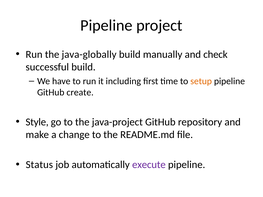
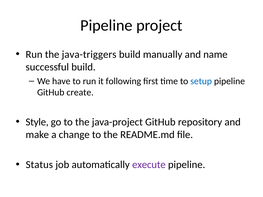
java-globally: java-globally -> java-triggers
check: check -> name
including: including -> following
setup colour: orange -> blue
